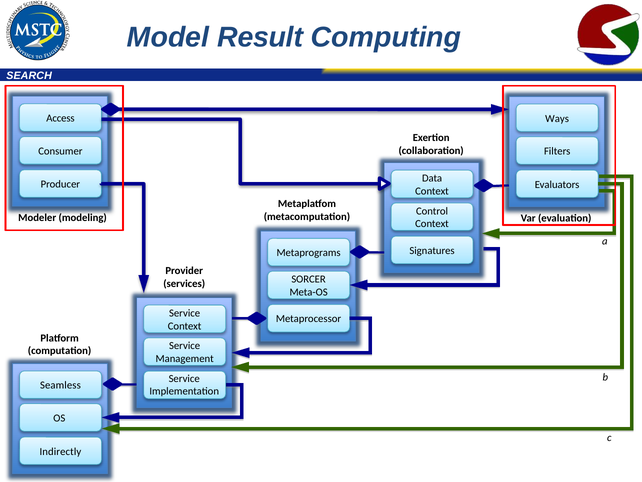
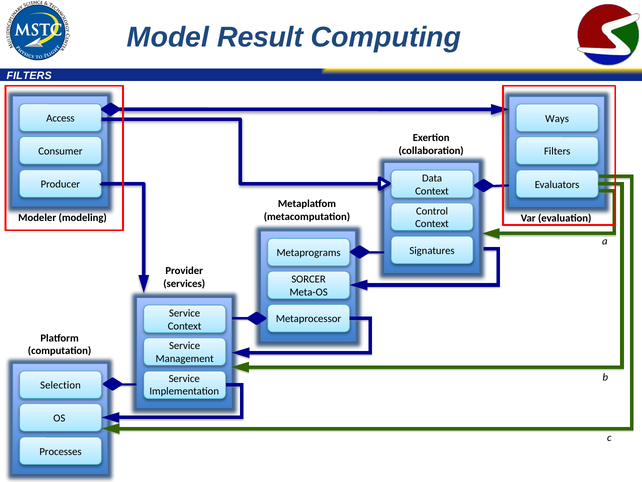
SEARCH at (29, 75): SEARCH -> FILTERS
Seamless: Seamless -> Selection
Indirectly: Indirectly -> Processes
